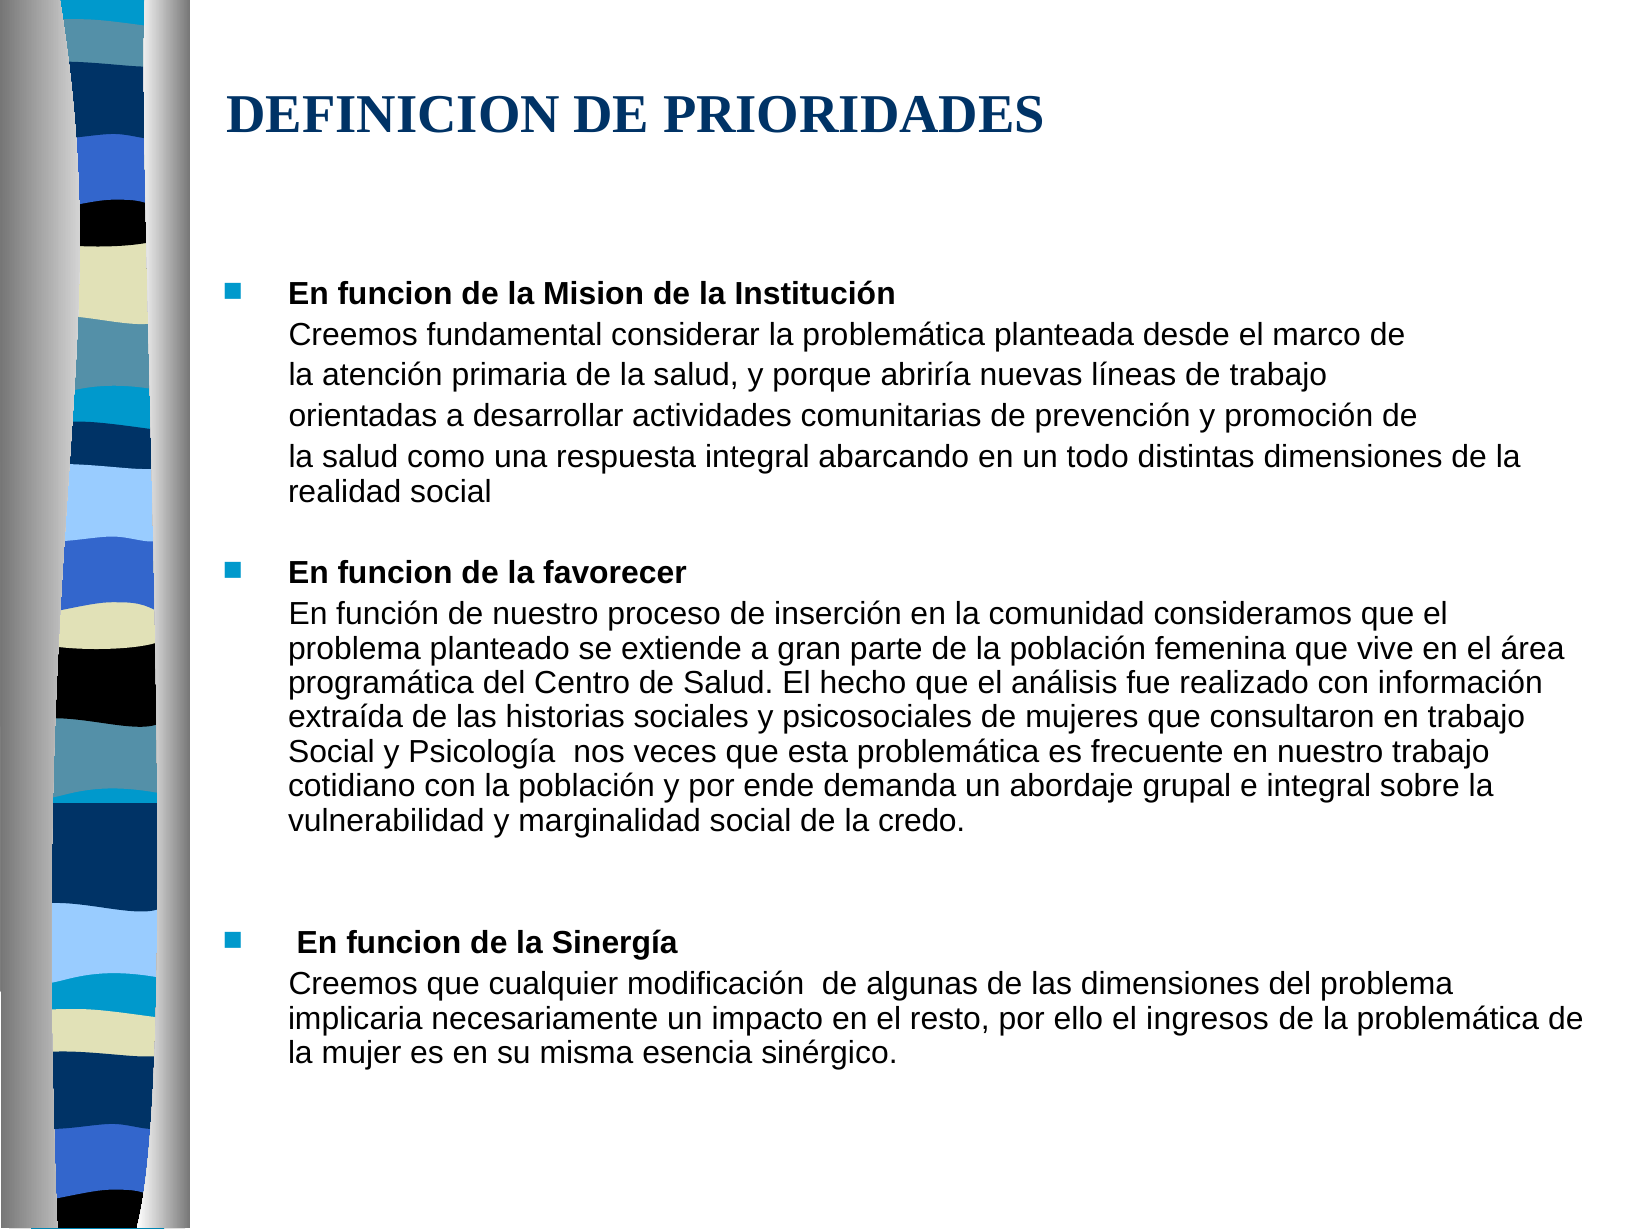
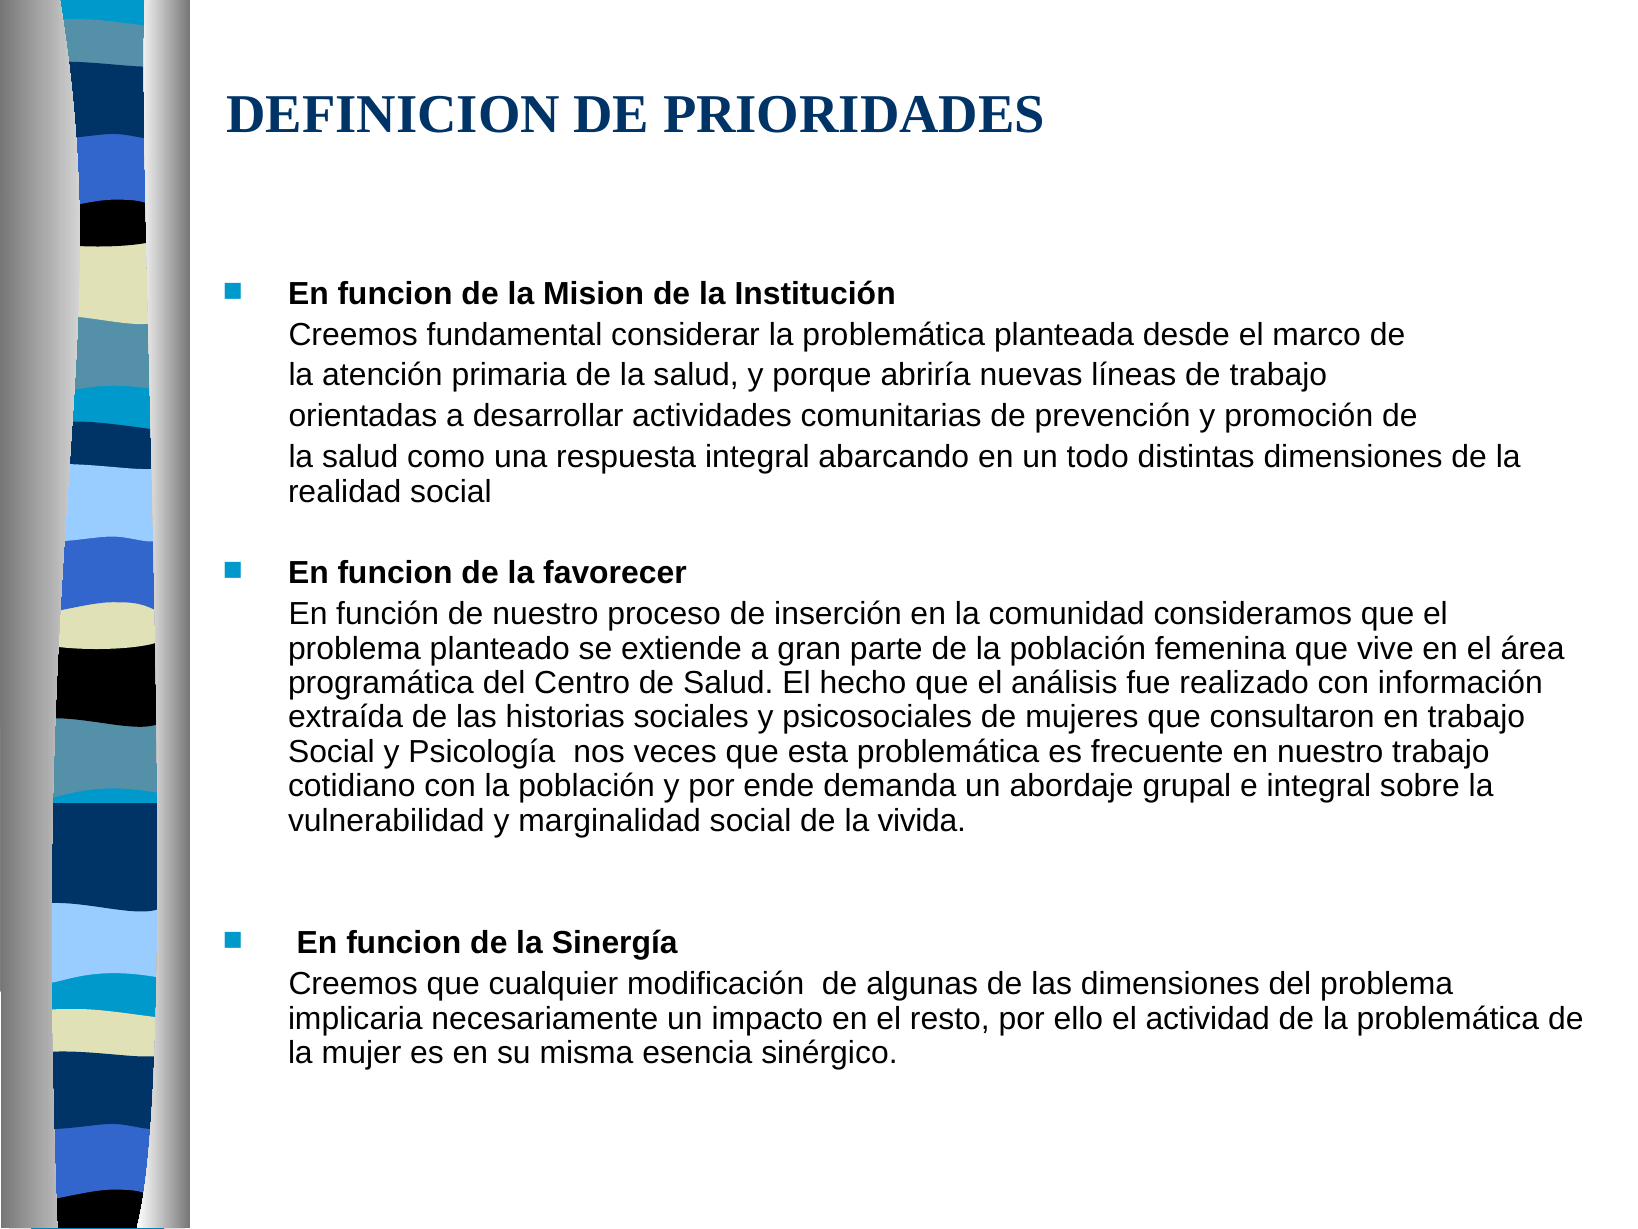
credo: credo -> vivida
ingresos: ingresos -> actividad
